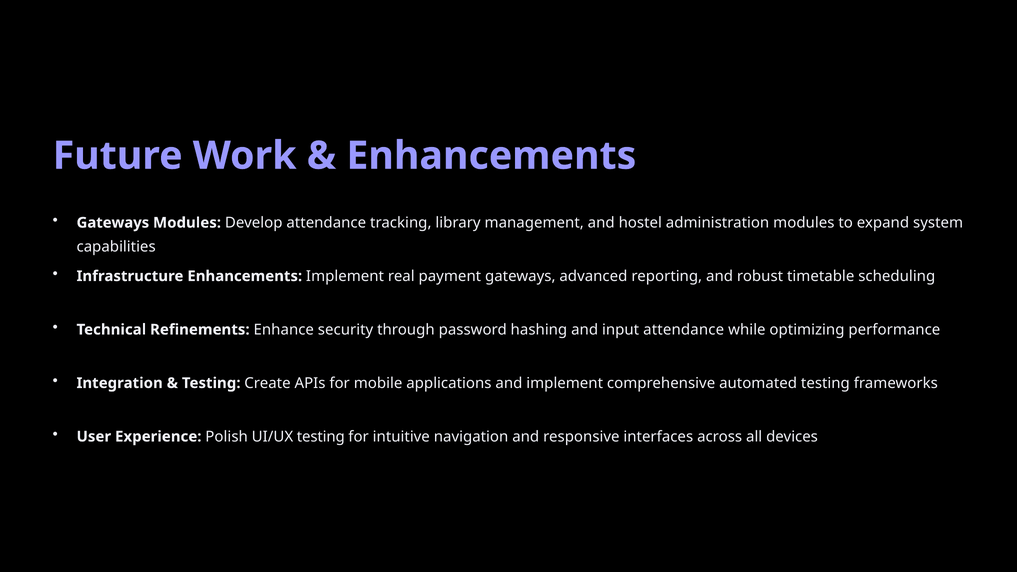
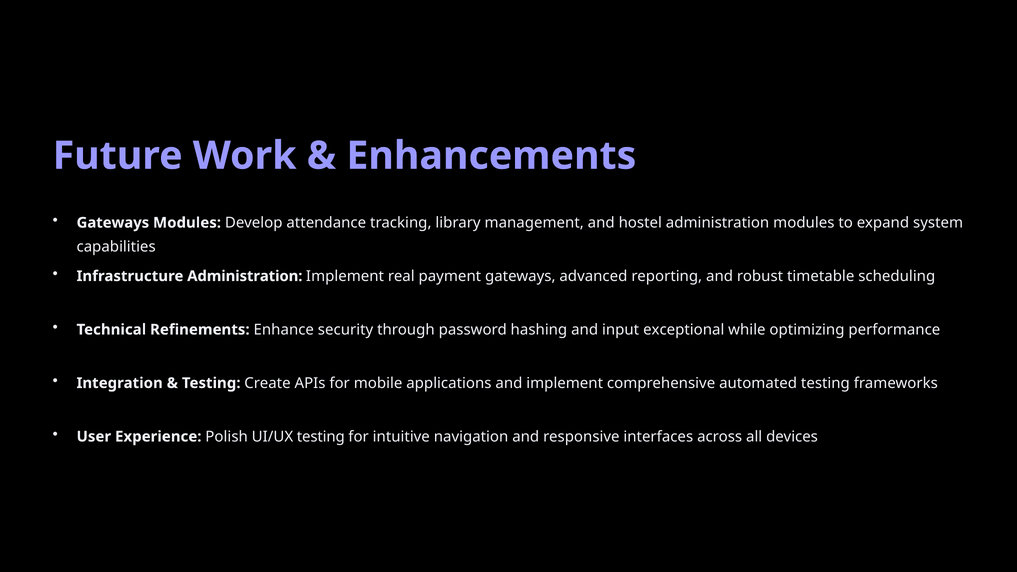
Infrastructure Enhancements: Enhancements -> Administration
input attendance: attendance -> exceptional
